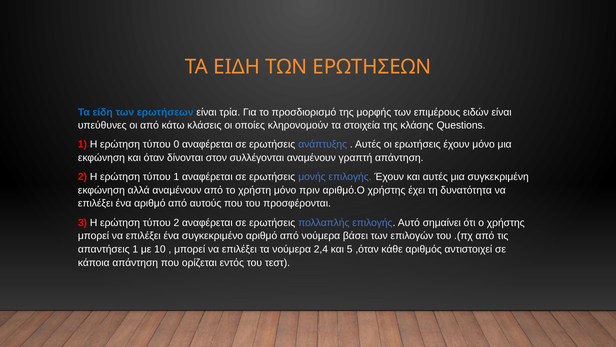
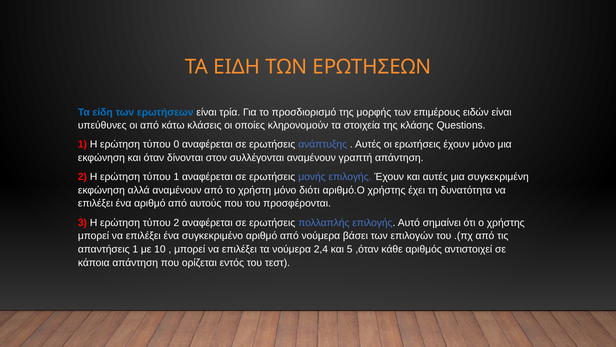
πριν: πριν -> διότι
